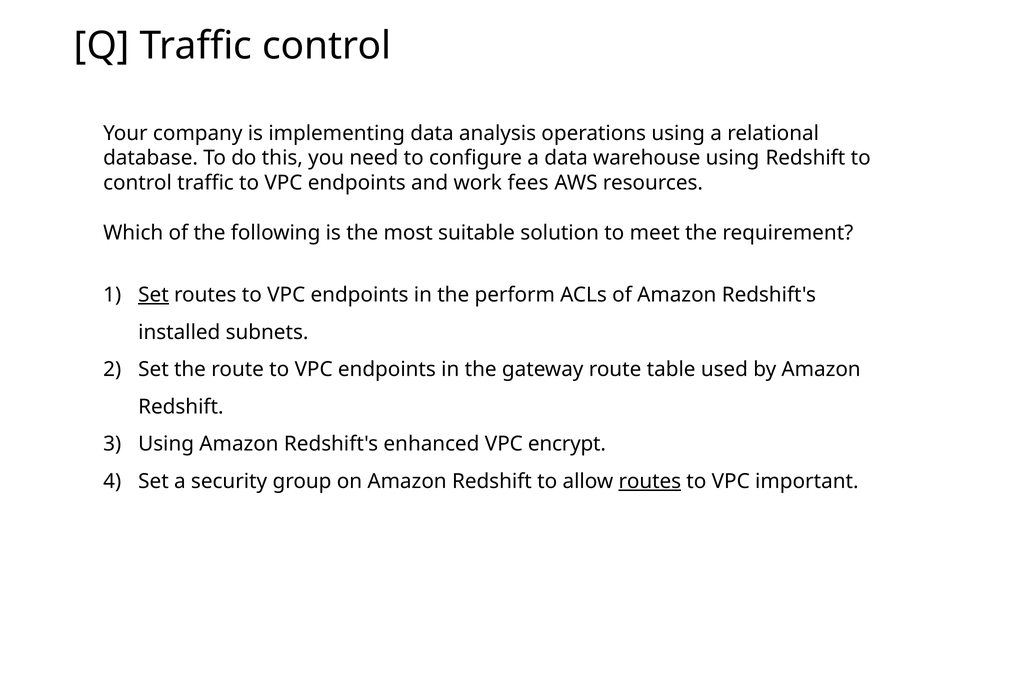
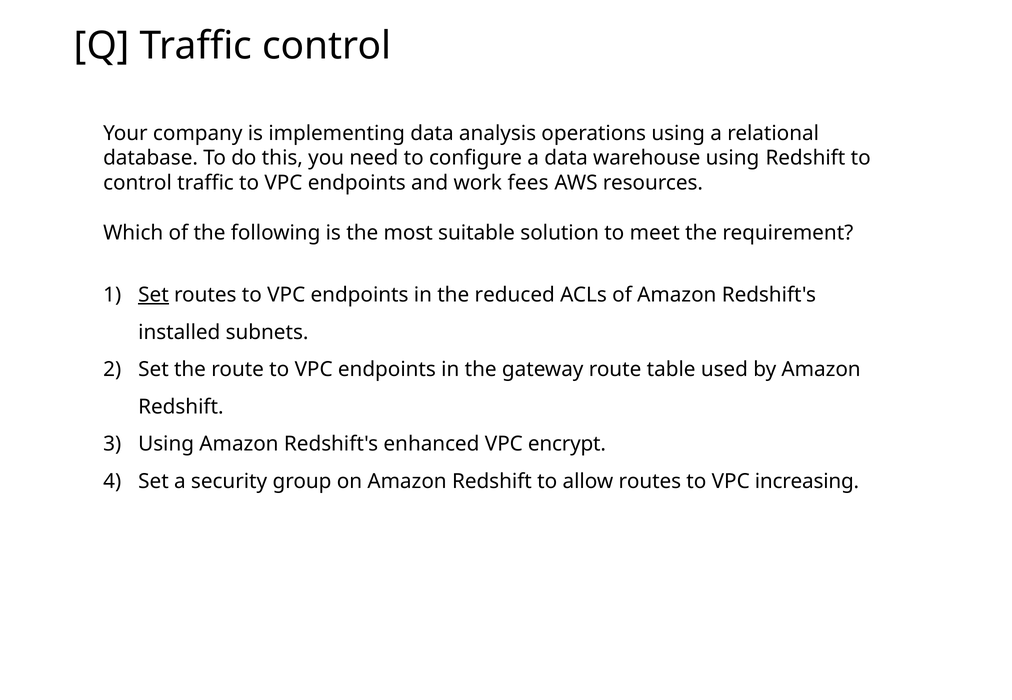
perform: perform -> reduced
routes at (650, 482) underline: present -> none
important: important -> increasing
